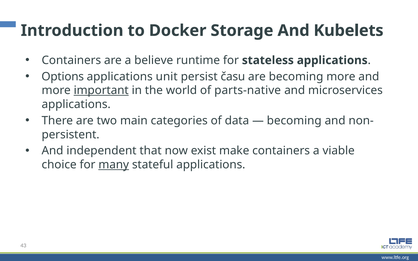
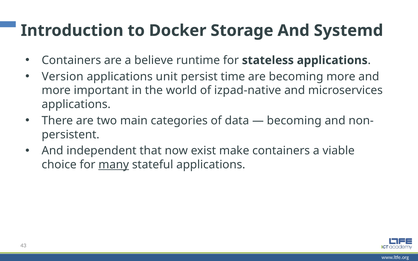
Kubelets: Kubelets -> Systemd
Options: Options -> Version
času: času -> time
important underline: present -> none
parts-native: parts-native -> izpad-native
